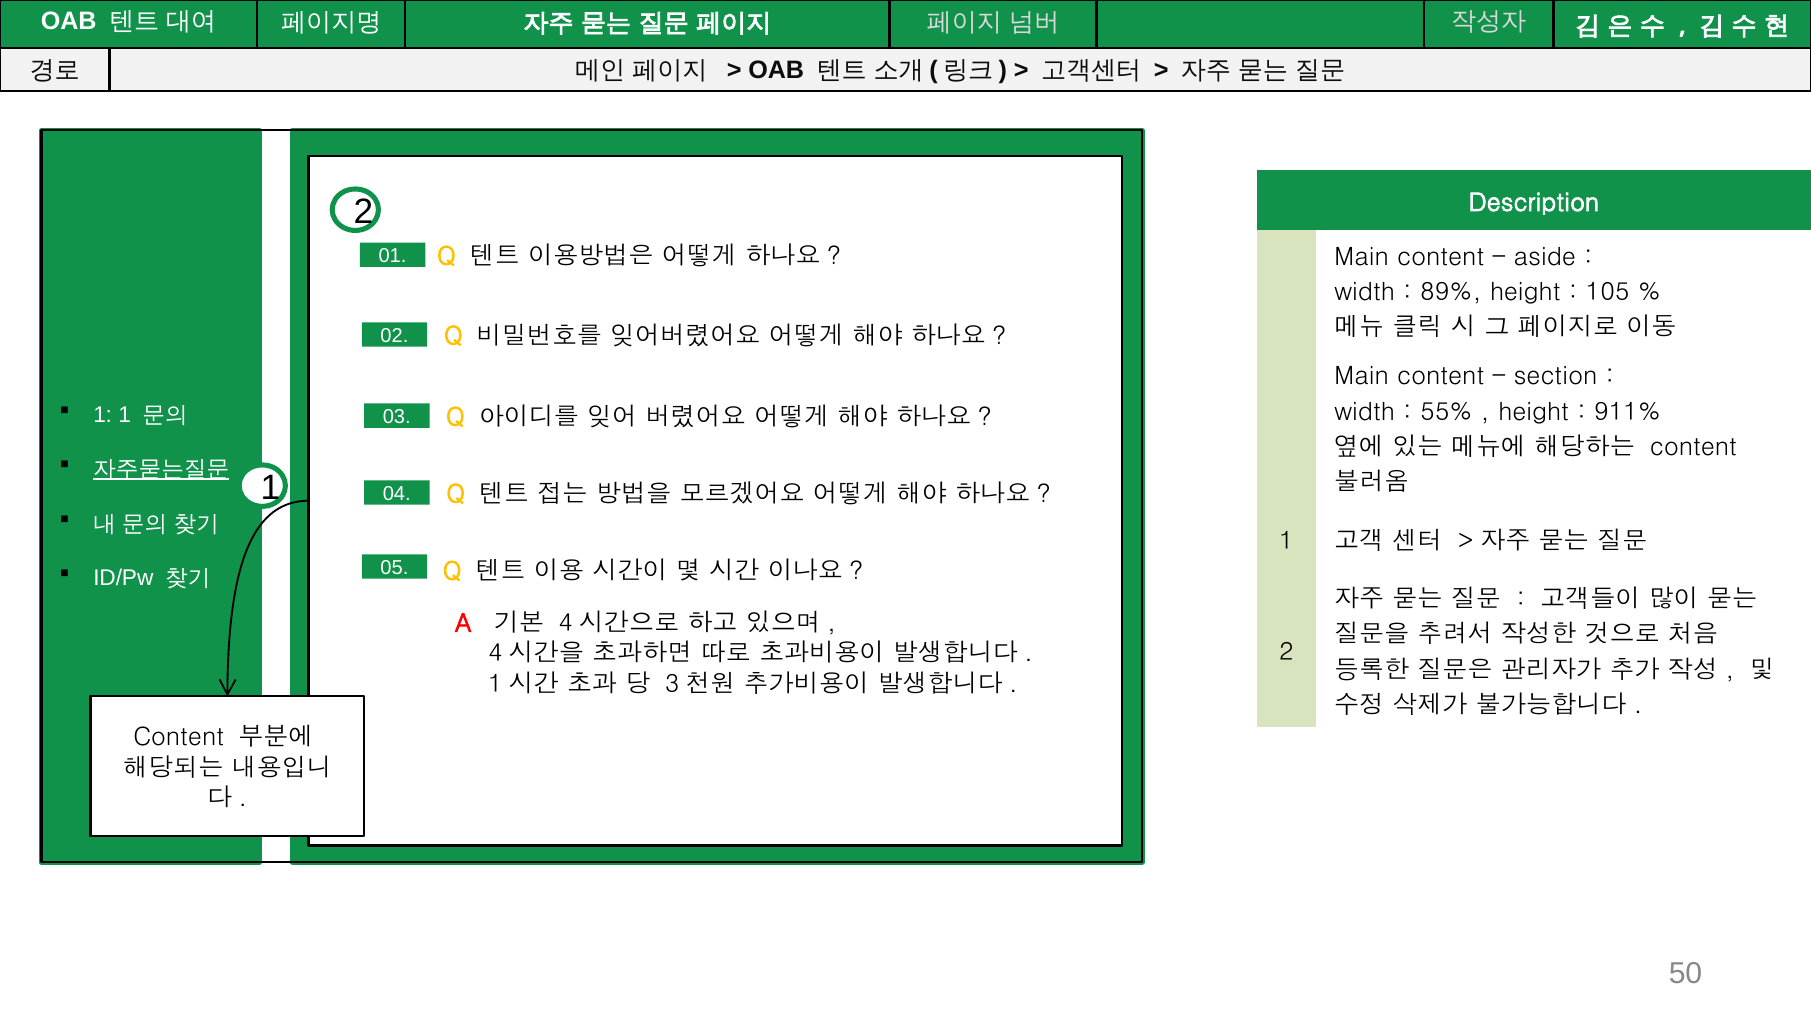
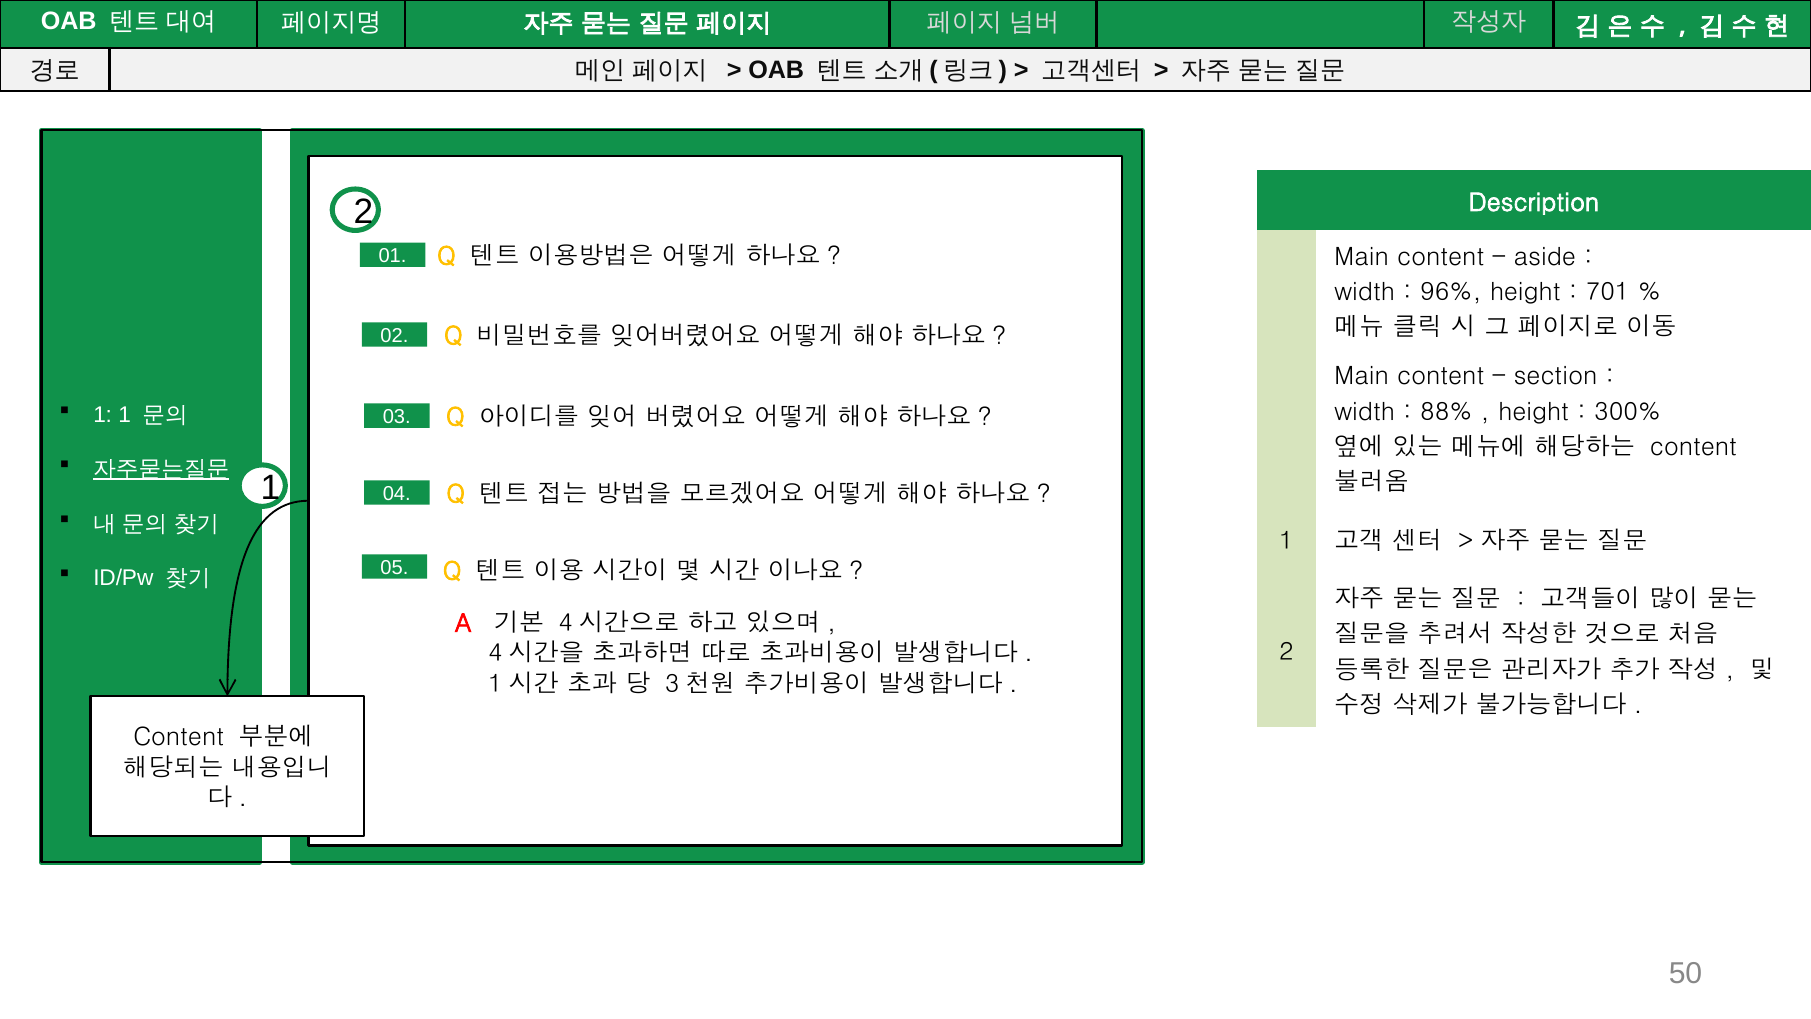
89%: 89% -> 96%
105: 105 -> 701
55%: 55% -> 88%
911%: 911% -> 300%
